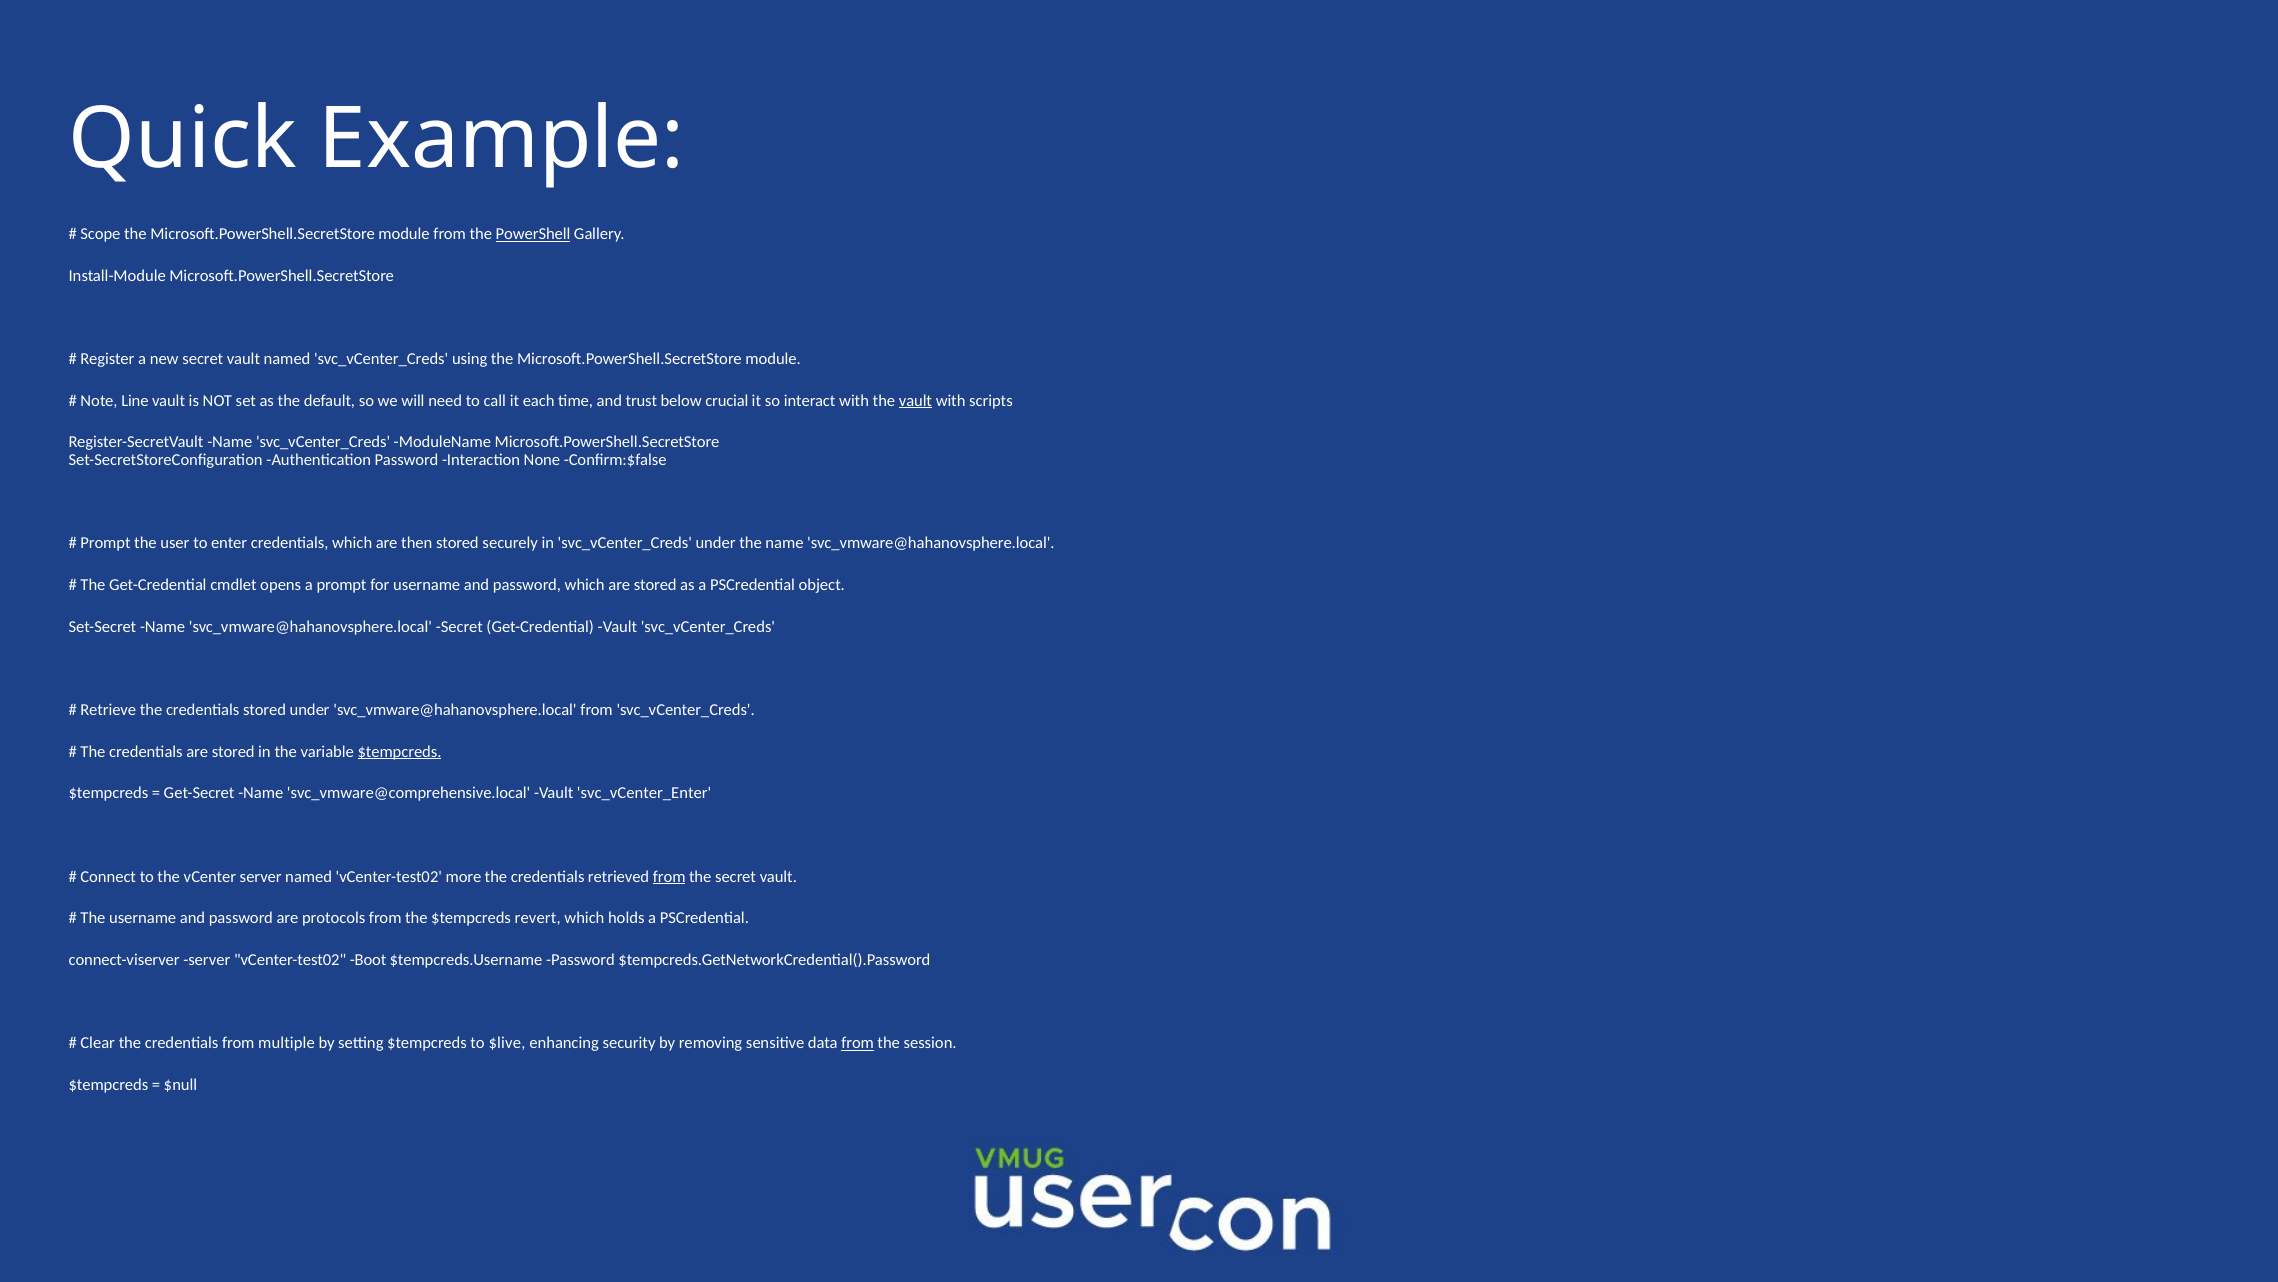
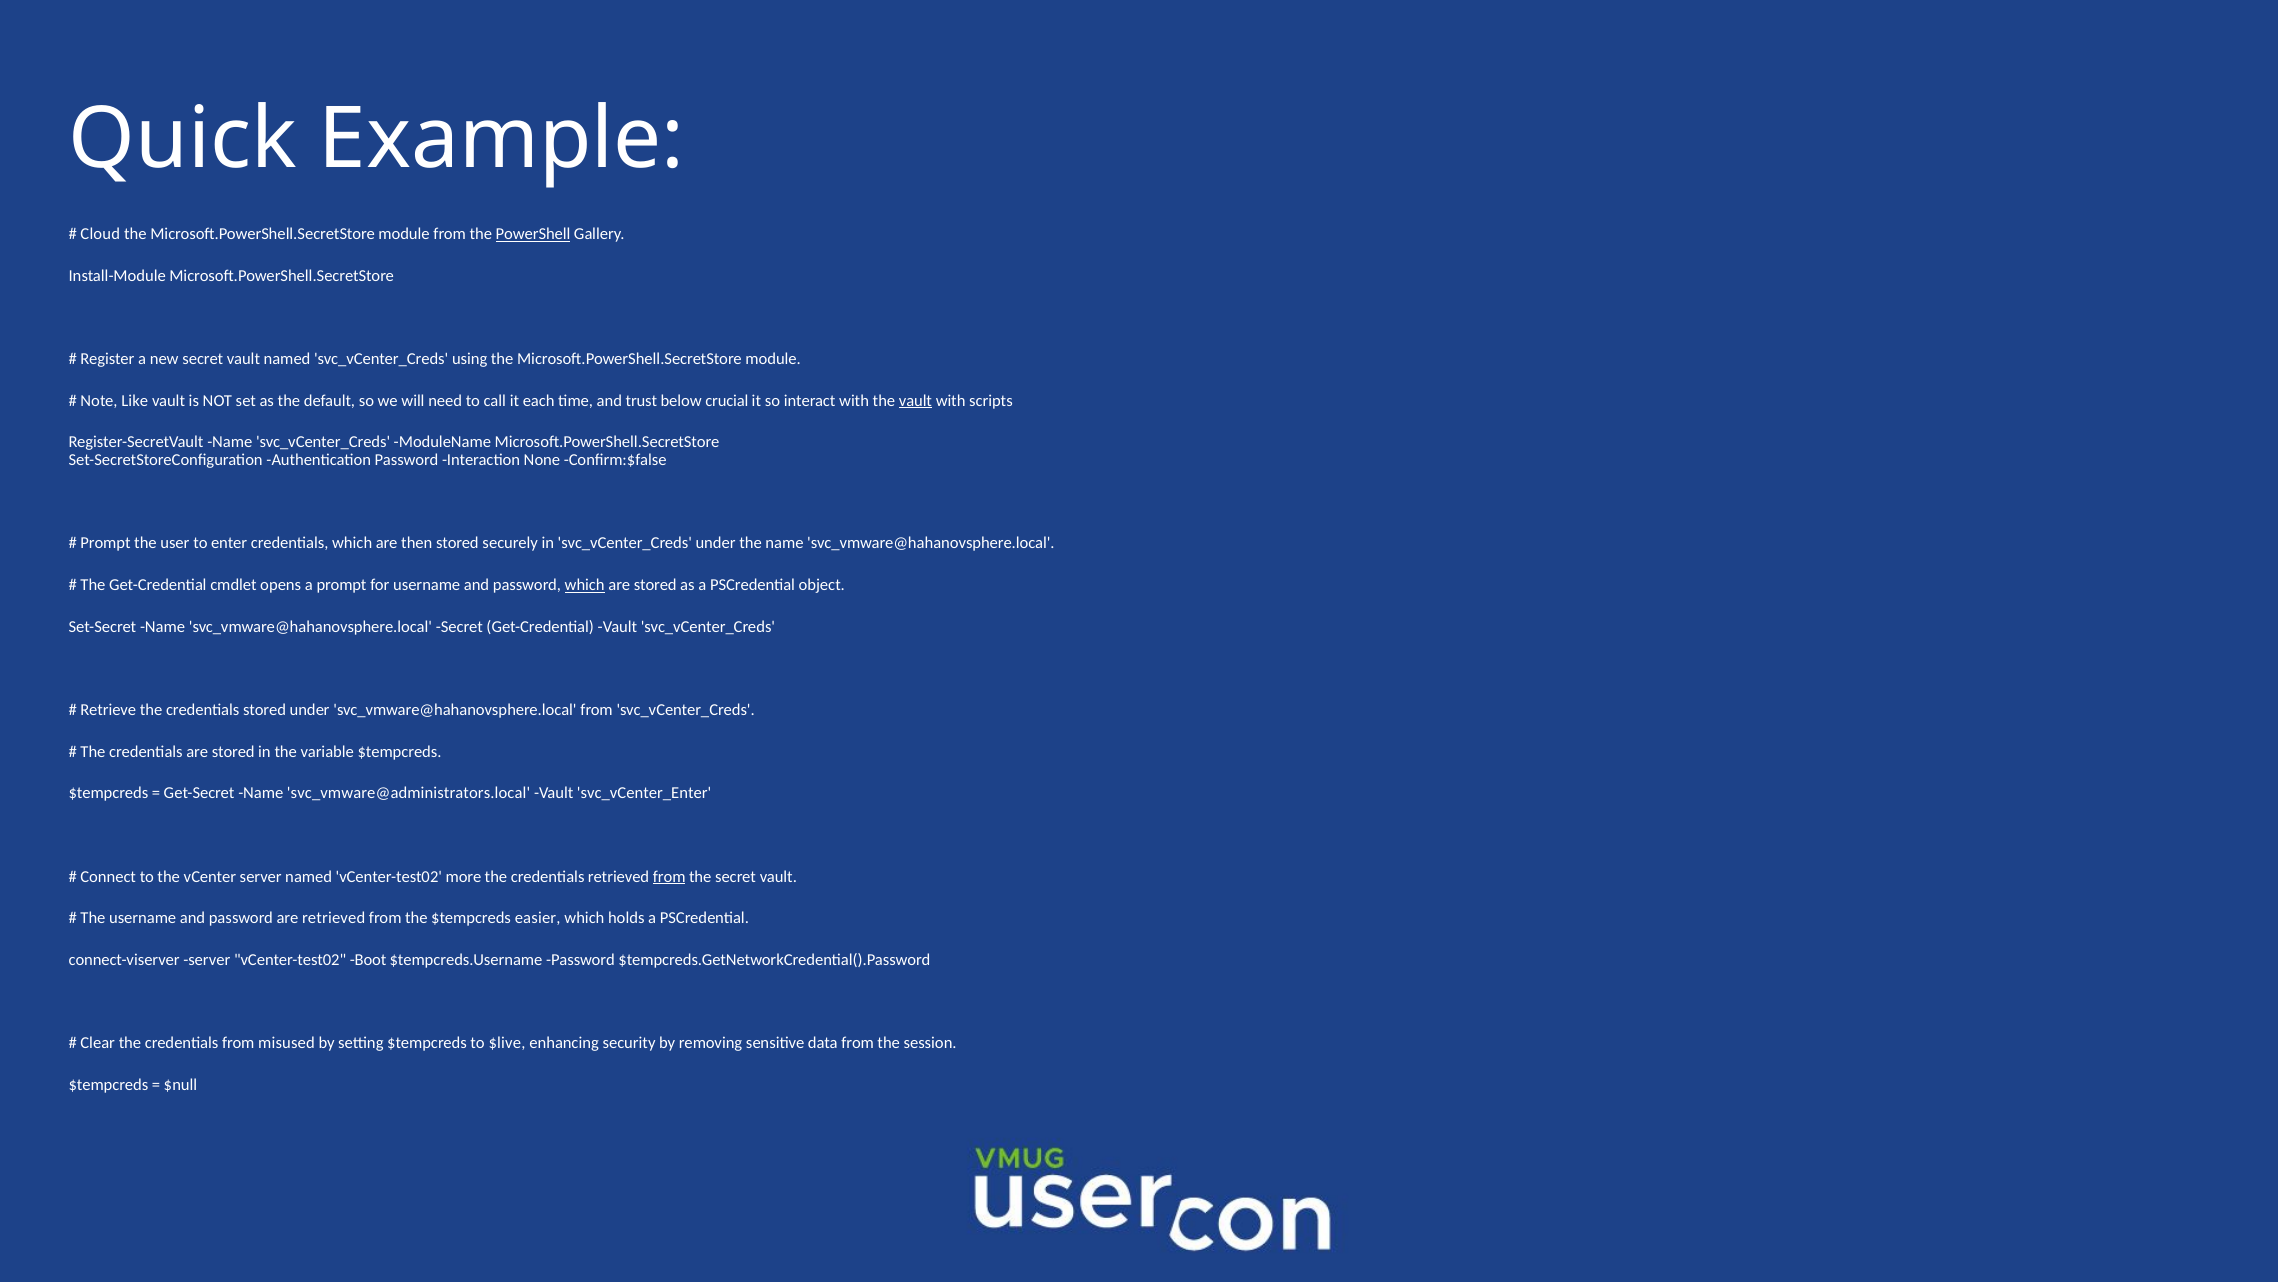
Scope: Scope -> Cloud
Line: Line -> Like
which at (585, 585) underline: none -> present
$tempcreds at (400, 751) underline: present -> none
svc_vmware@comprehensive.local: svc_vmware@comprehensive.local -> svc_vmware@administrators.local
are protocols: protocols -> retrieved
revert: revert -> easier
multiple: multiple -> misused
from at (858, 1043) underline: present -> none
